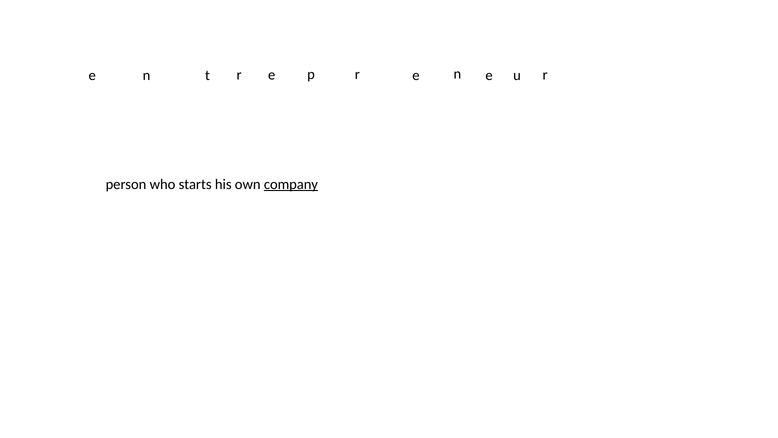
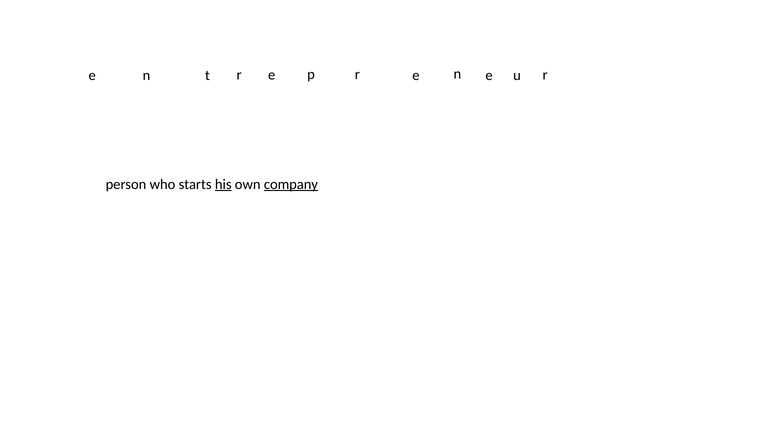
his underline: none -> present
